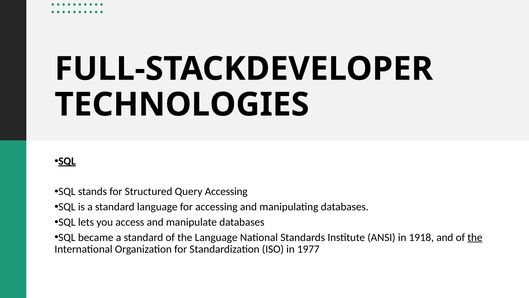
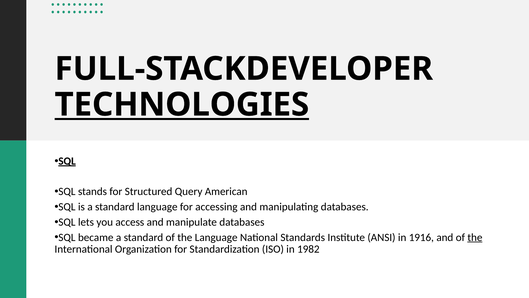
TECHNOLOGIES underline: none -> present
Query Accessing: Accessing -> American
1918: 1918 -> 1916
1977: 1977 -> 1982
